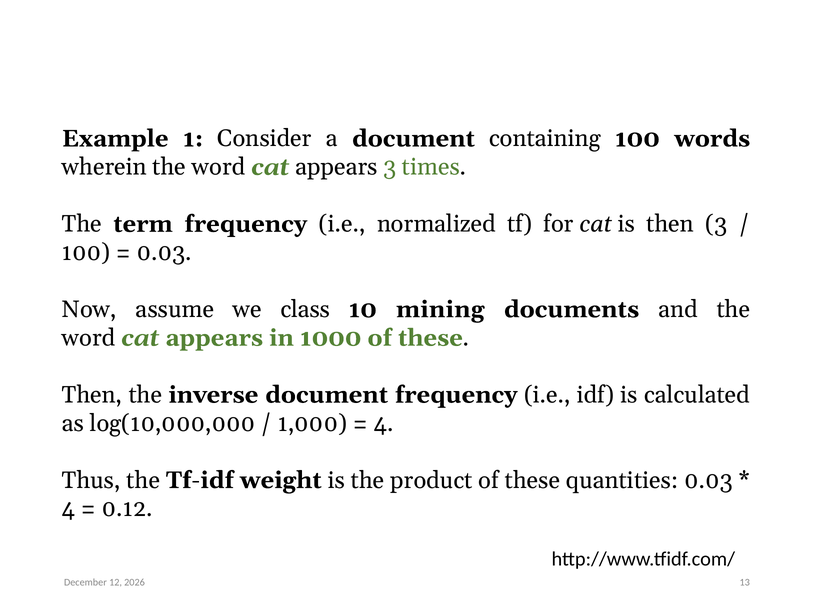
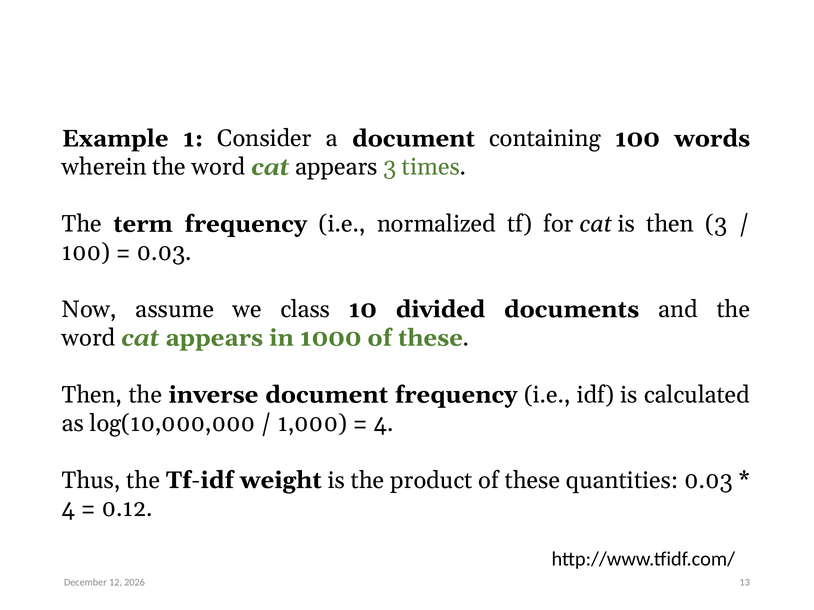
mining: mining -> divided
